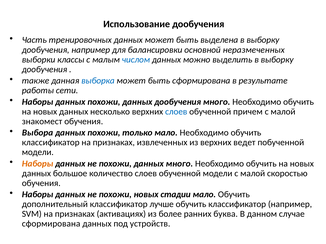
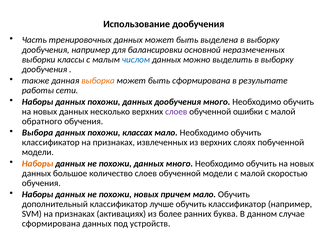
выборка colour: blue -> orange
слоев at (176, 112) colour: blue -> purple
причем: причем -> ошибки
знакомест: знакомест -> обратного
только: только -> классах
ведет: ведет -> слоях
стадии: стадии -> причем
